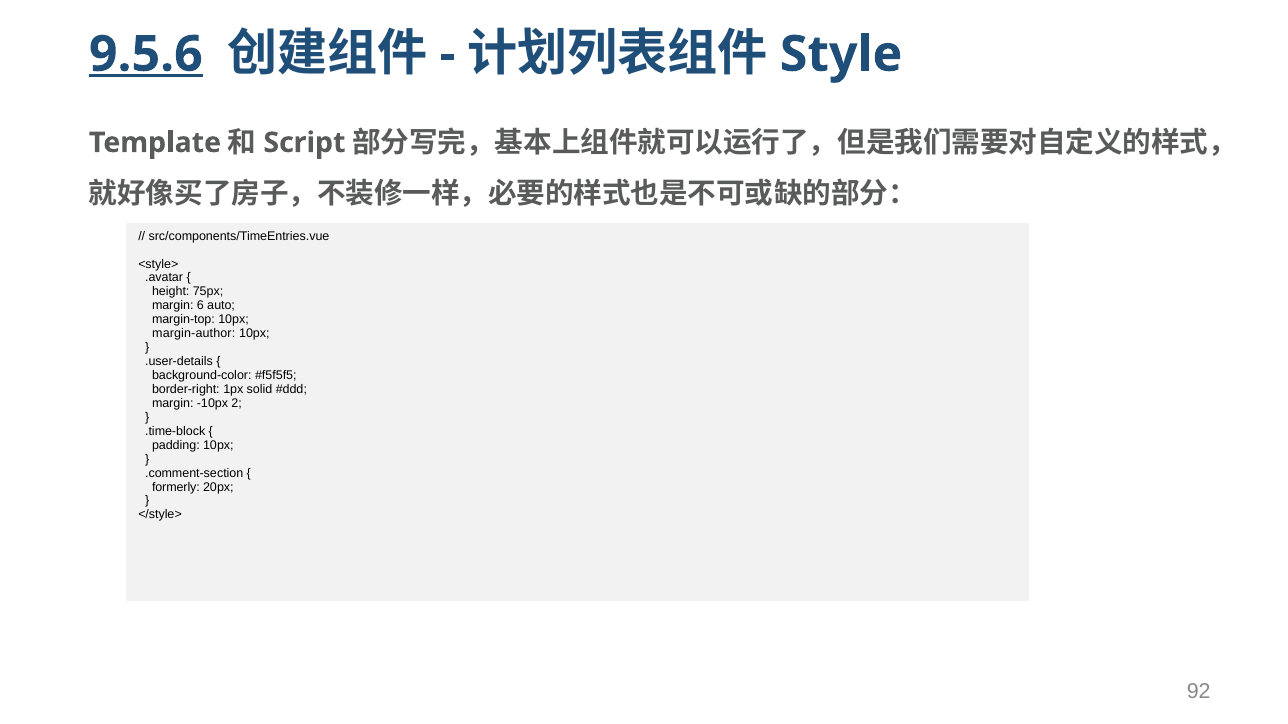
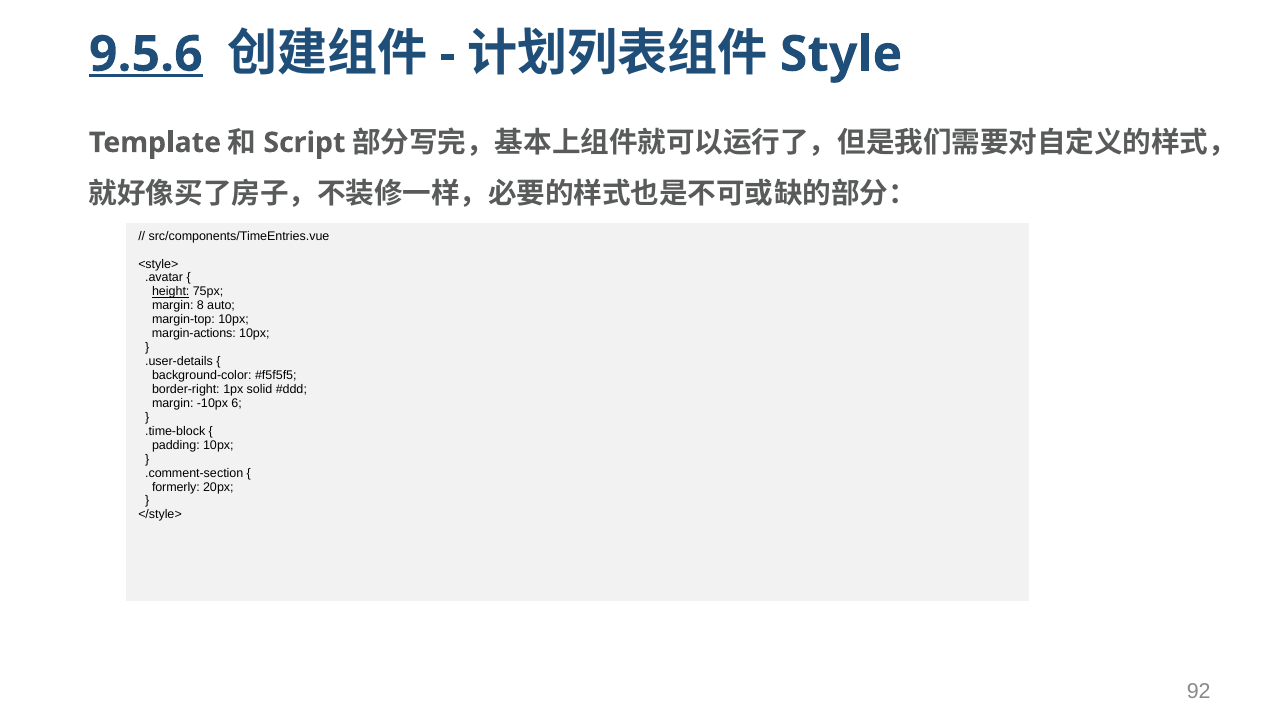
height underline: none -> present
6: 6 -> 8
margin-author: margin-author -> margin-actions
2: 2 -> 6
